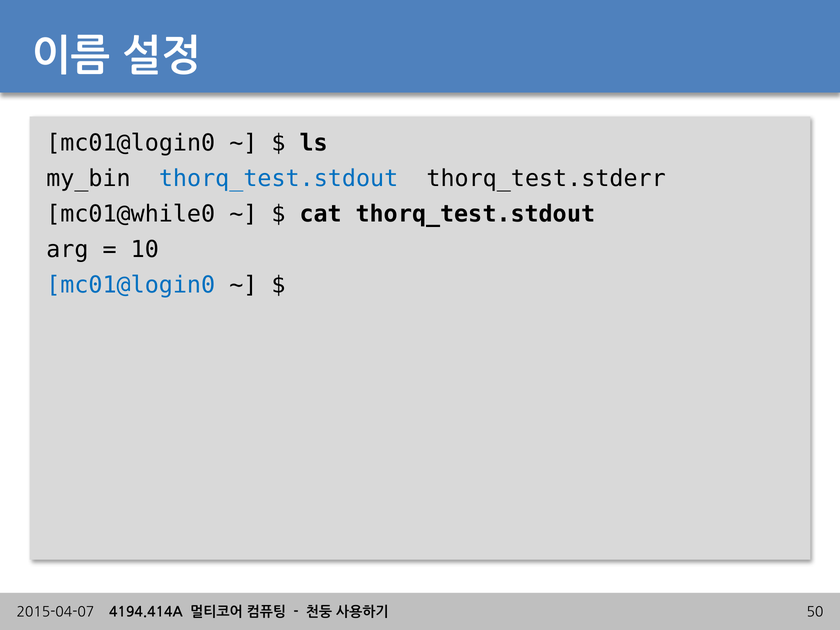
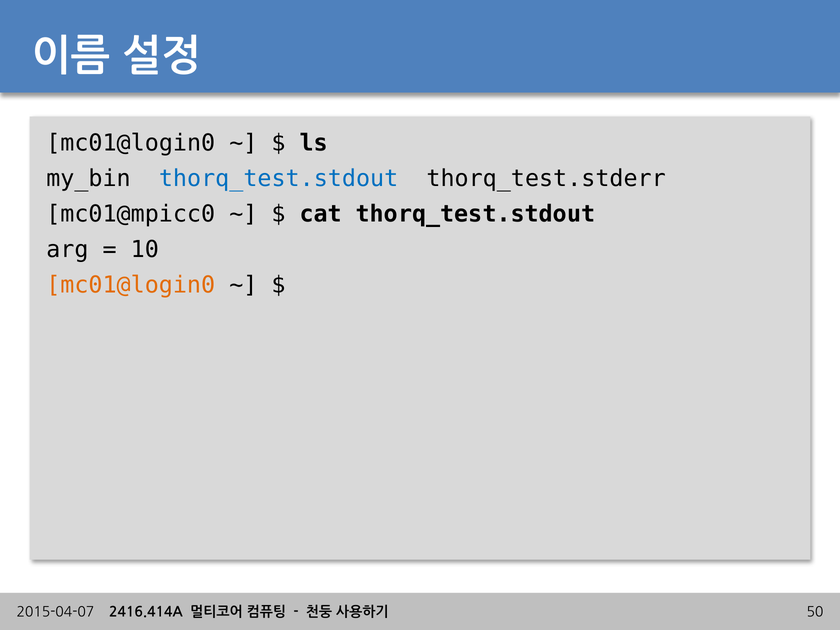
mc01@while0: mc01@while0 -> mc01@mpicc0
mc01@login0 at (131, 285) colour: blue -> orange
4194.414A: 4194.414A -> 2416.414A
